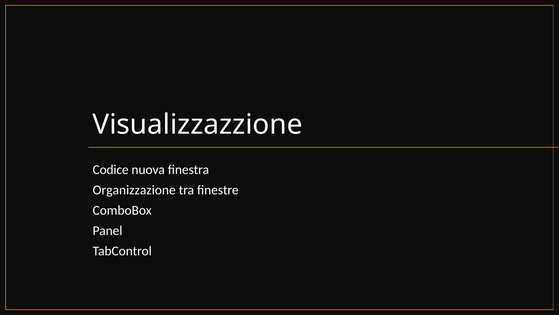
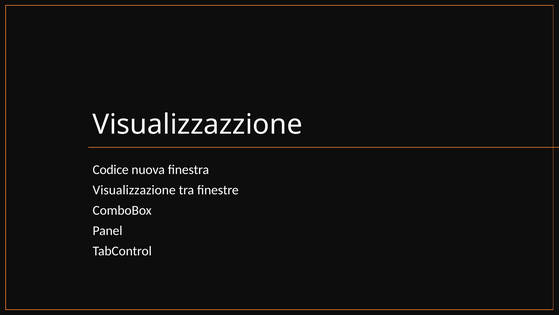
Organizzazione: Organizzazione -> Visualizzazione
